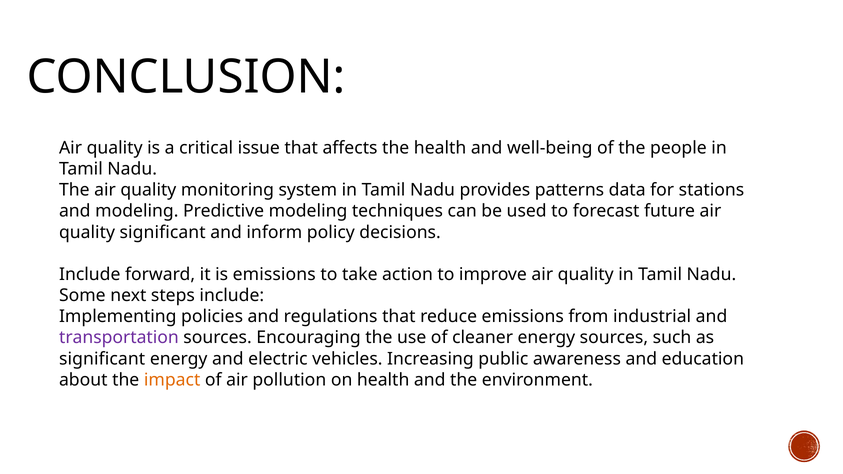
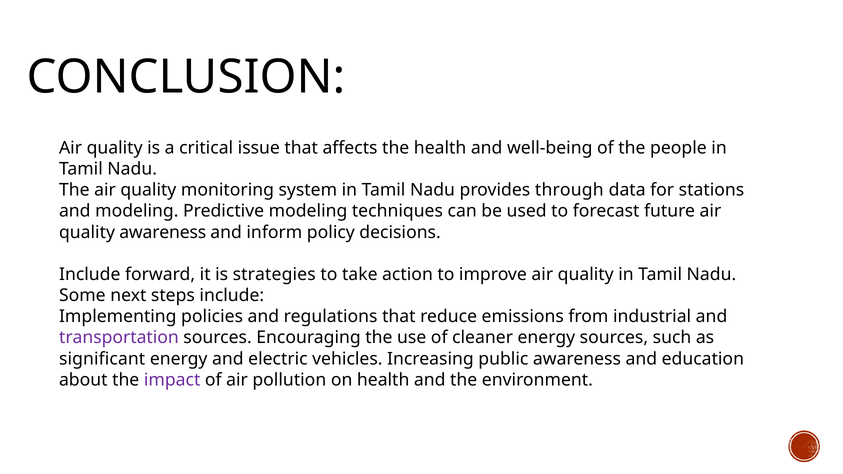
patterns: patterns -> through
quality significant: significant -> awareness
is emissions: emissions -> strategies
impact colour: orange -> purple
